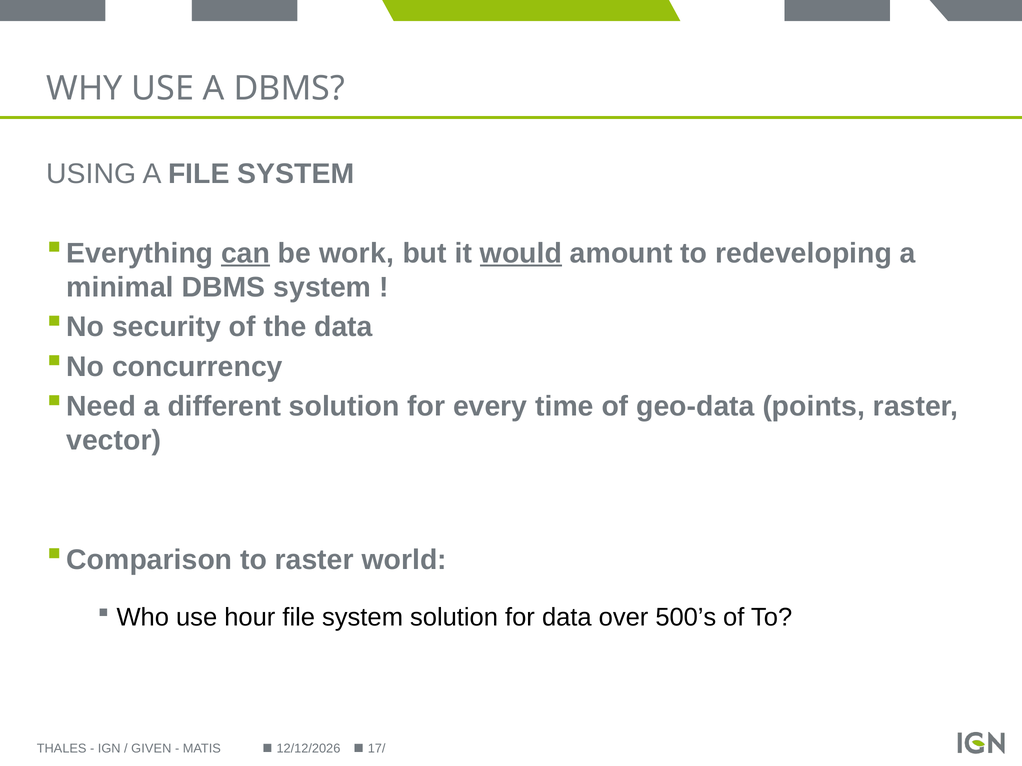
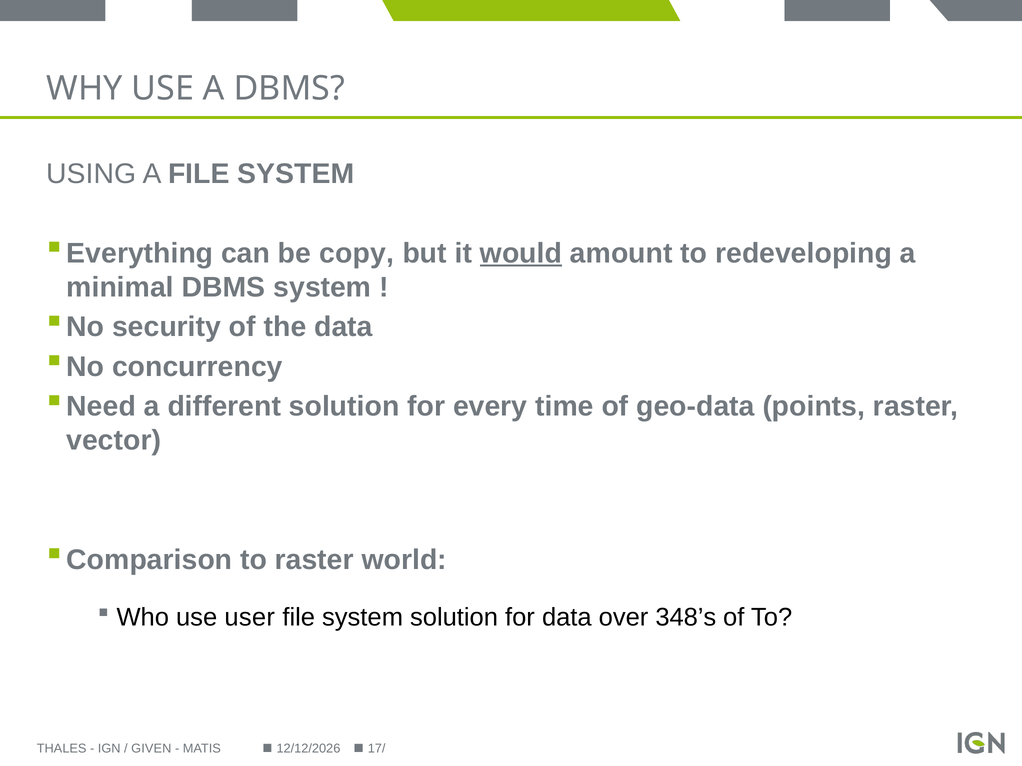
can underline: present -> none
work: work -> copy
hour: hour -> user
500’s: 500’s -> 348’s
